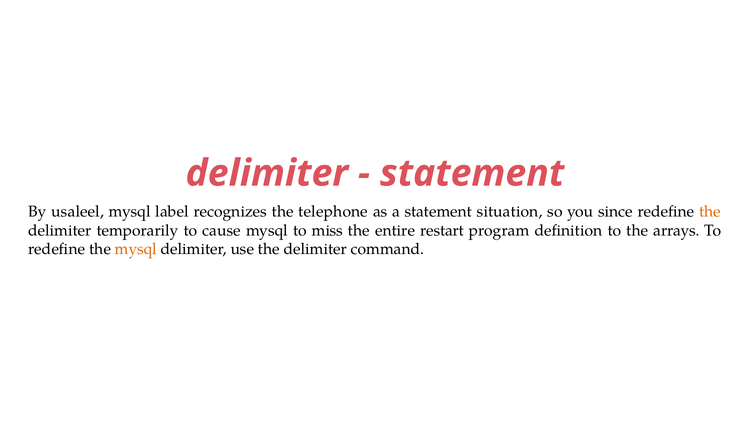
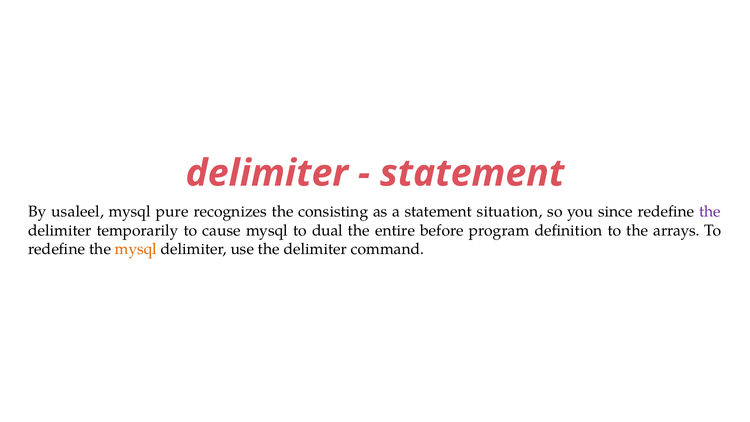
label: label -> pure
telephone: telephone -> consisting
the at (710, 212) colour: orange -> purple
miss: miss -> dual
restart: restart -> before
